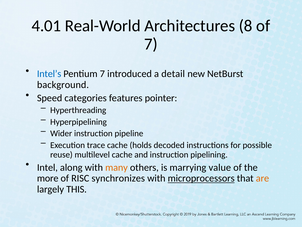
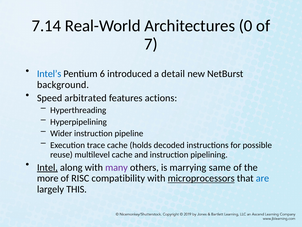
4.01: 4.01 -> 7.14
8: 8 -> 0
Pentium 7: 7 -> 6
categories: categories -> arbitrated
pointer: pointer -> actions
Intel underline: none -> present
many colour: orange -> purple
value: value -> same
synchronizes: synchronizes -> compatibility
are colour: orange -> blue
